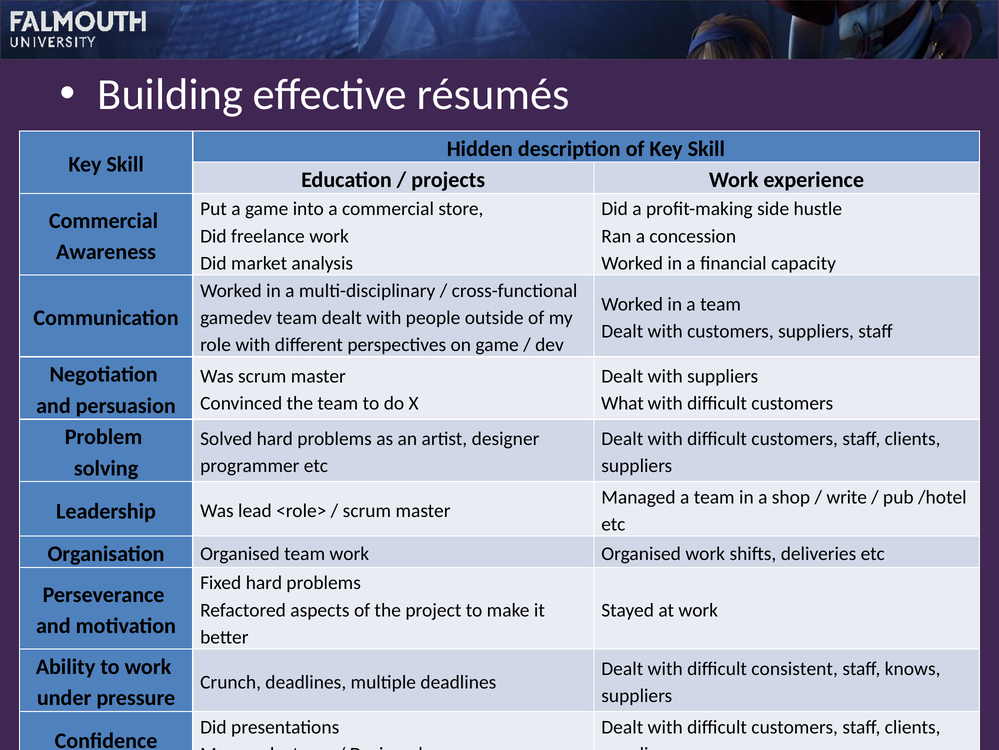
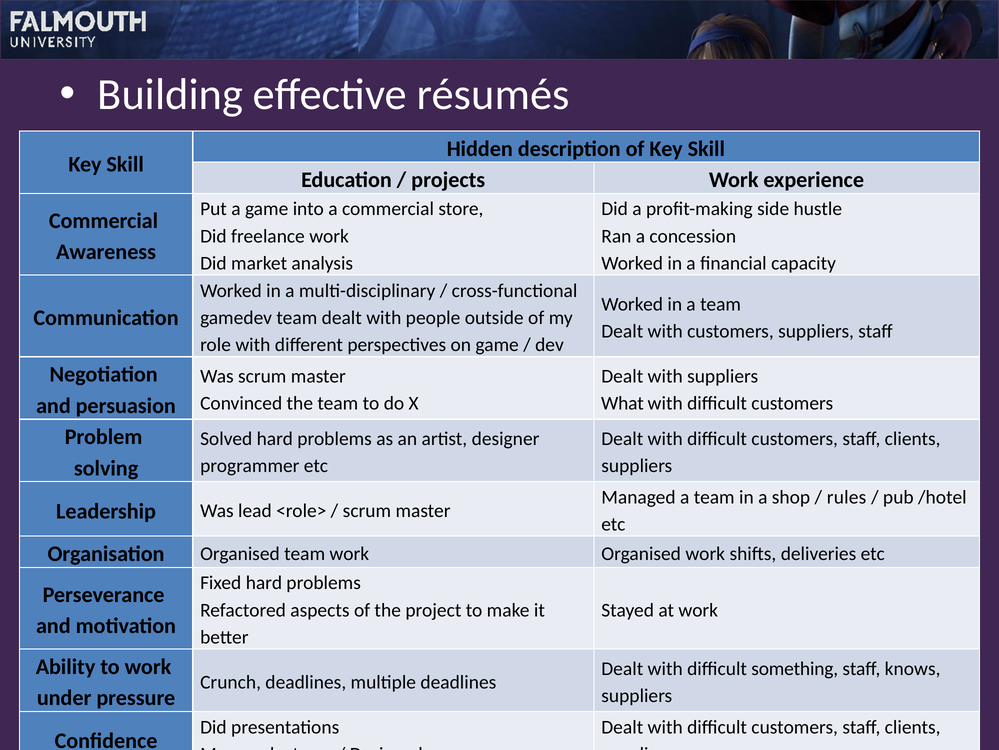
write: write -> rules
consistent: consistent -> something
